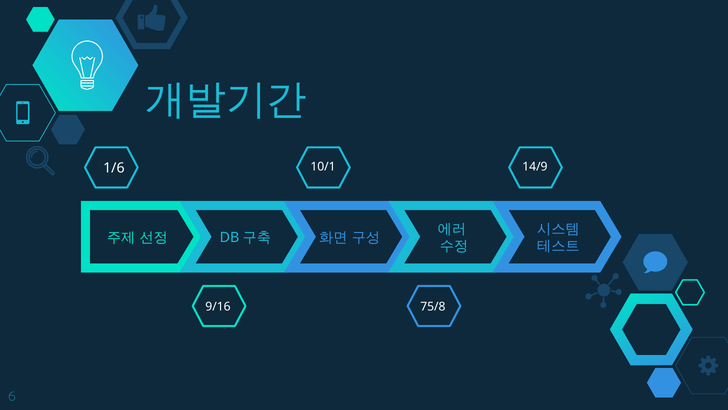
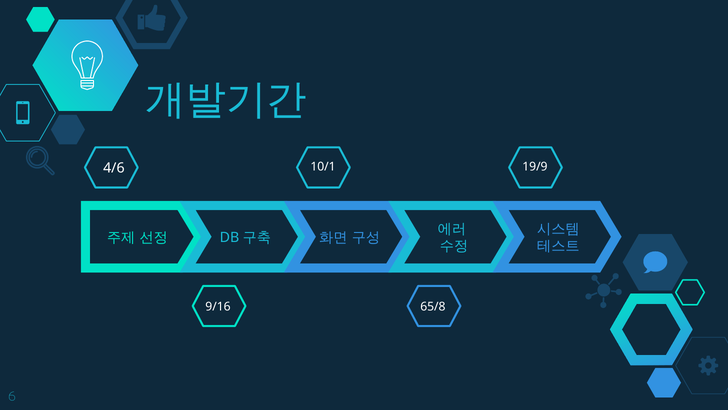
1/6: 1/6 -> 4/6
14/9: 14/9 -> 19/9
75/8: 75/8 -> 65/8
